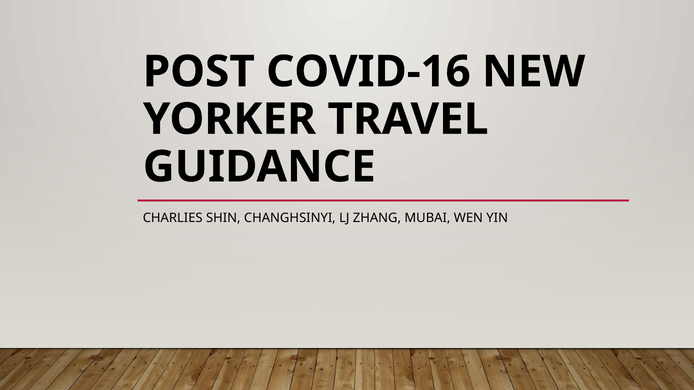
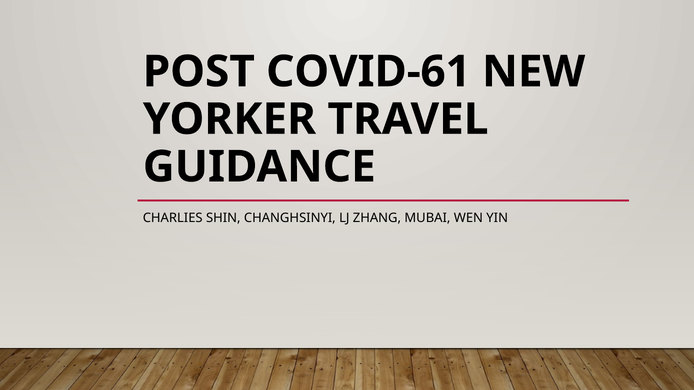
COVID-16: COVID-16 -> COVID-61
